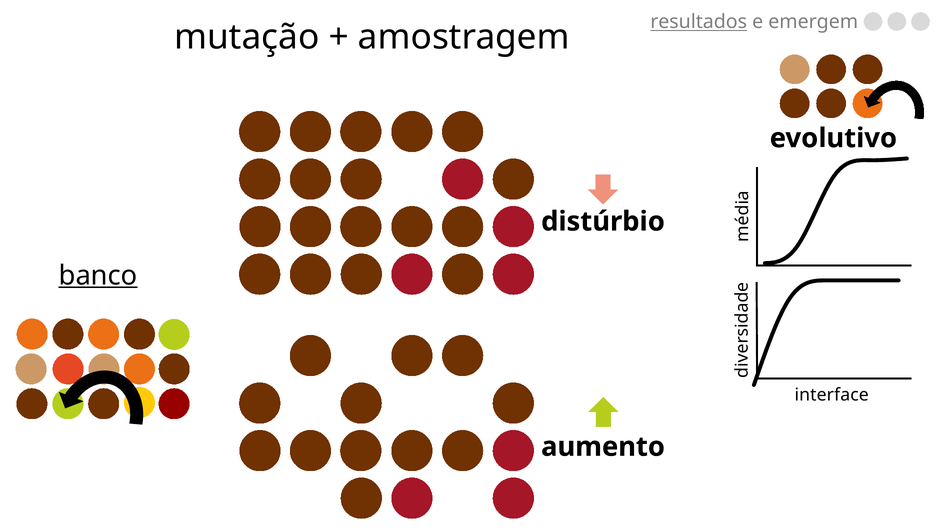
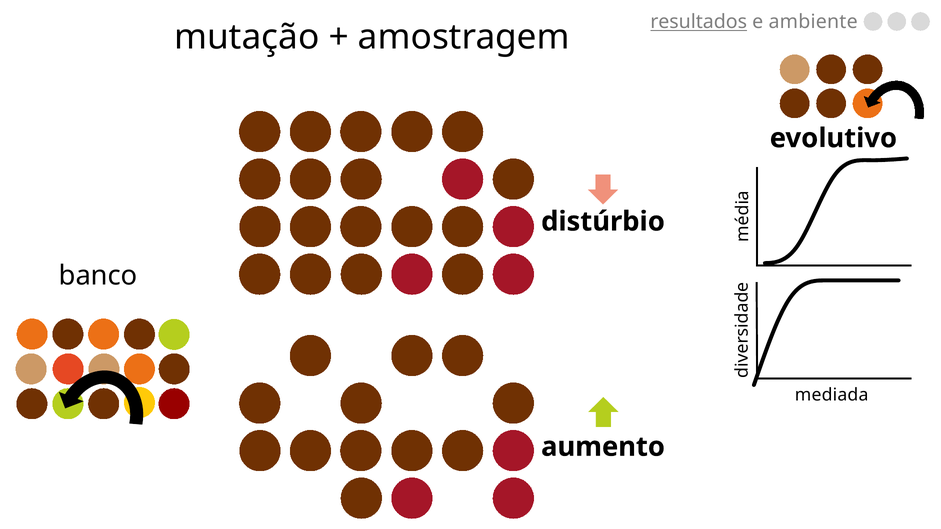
emergem: emergem -> ambiente
banco underline: present -> none
interface: interface -> mediada
